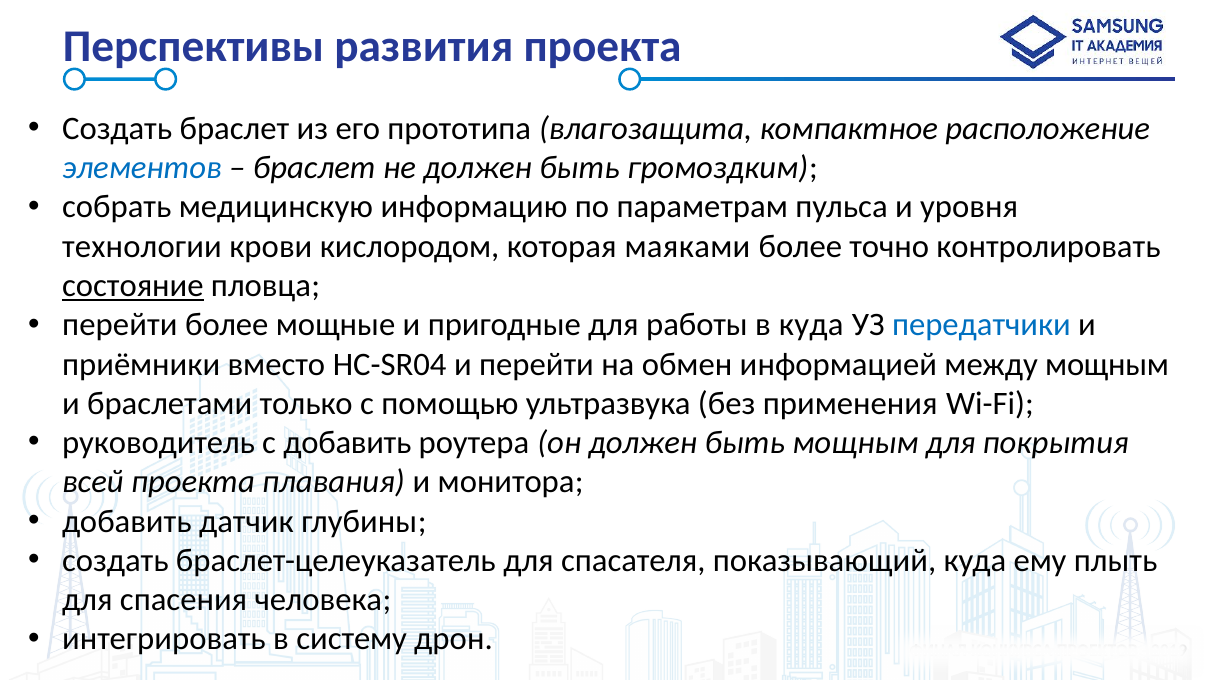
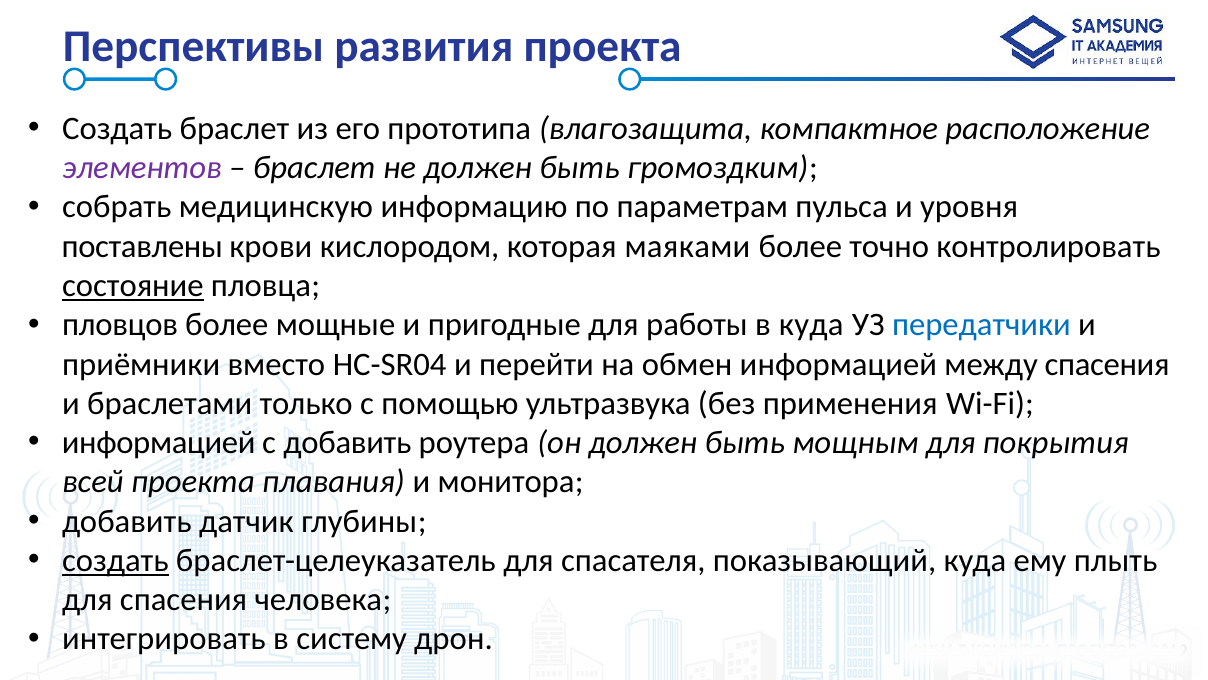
элементов colour: blue -> purple
технологии: технологии -> поставлены
перейти at (120, 325): перейти -> пловцов
между мощным: мощным -> спасения
руководитель at (159, 442): руководитель -> информацией
создать at (115, 560) underline: none -> present
